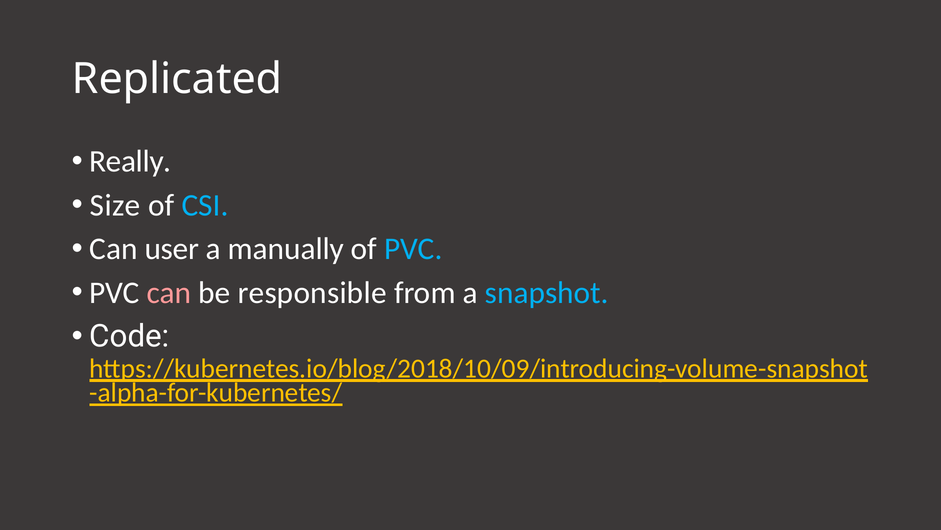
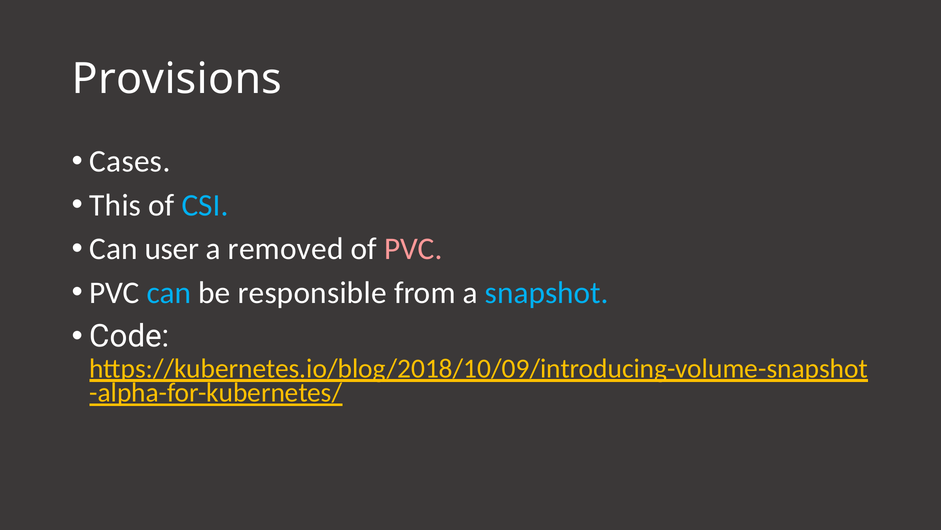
Replicated: Replicated -> Provisions
Really: Really -> Cases
Size: Size -> This
manually: manually -> removed
PVC at (413, 249) colour: light blue -> pink
can at (169, 292) colour: pink -> light blue
